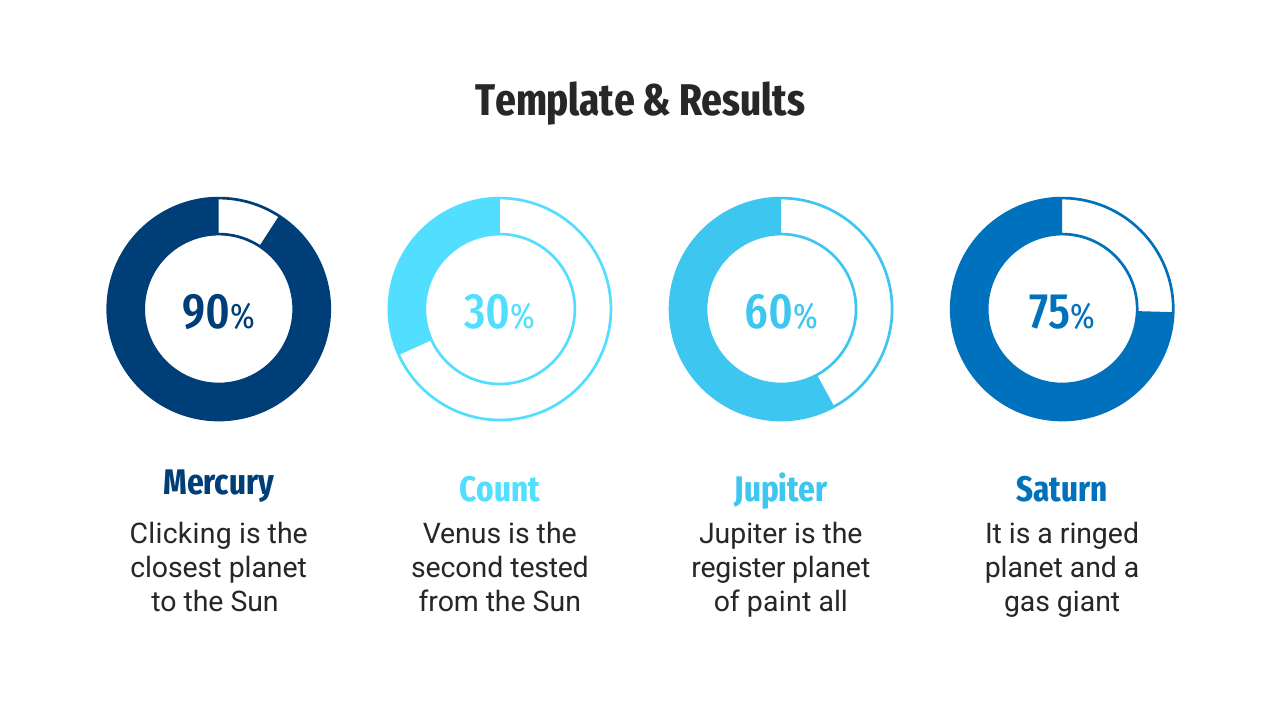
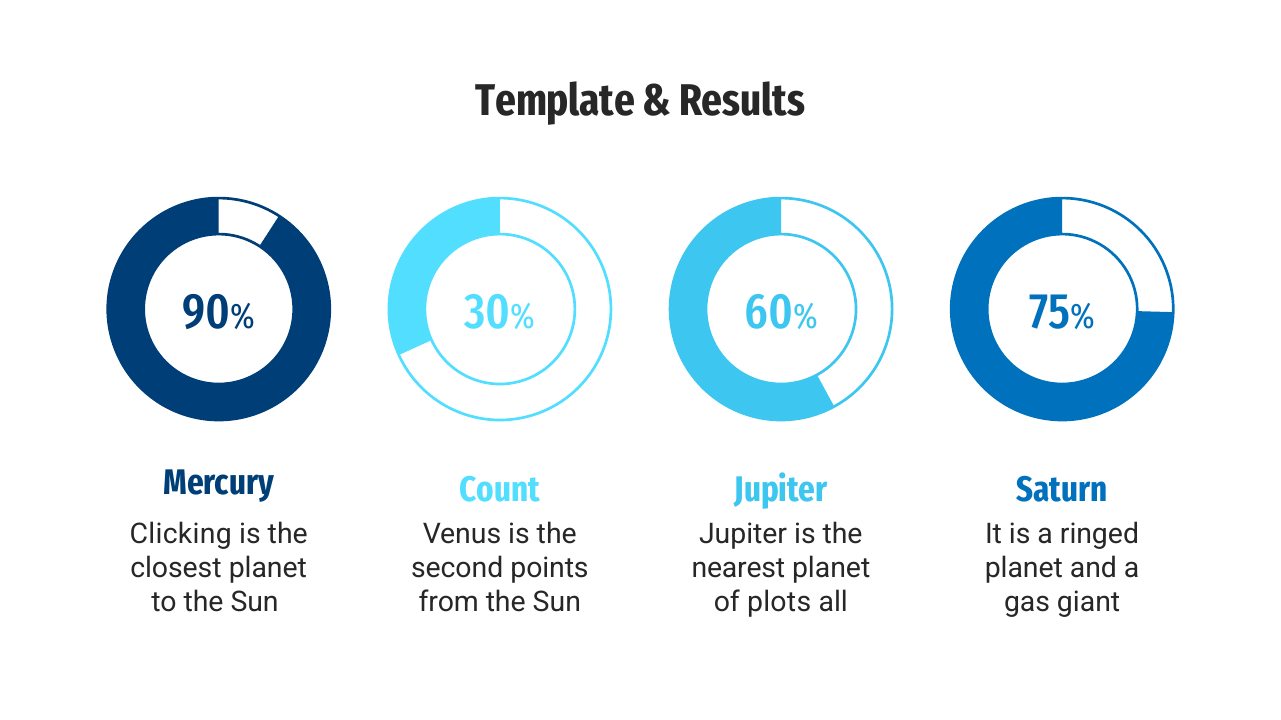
tested: tested -> points
register: register -> nearest
paint: paint -> plots
